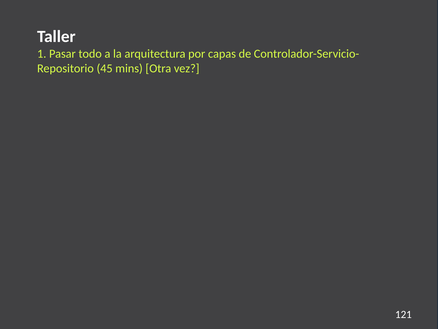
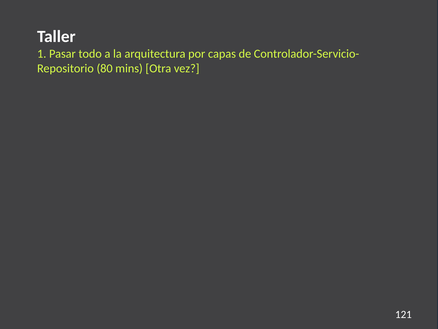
45: 45 -> 80
